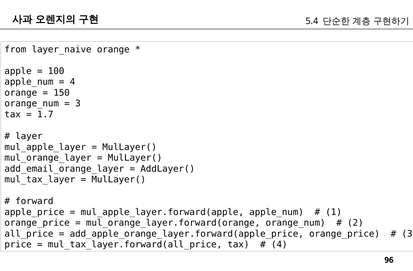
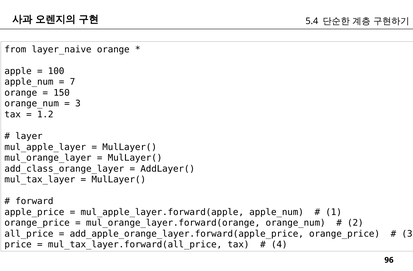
4 at (72, 82): 4 -> 7
1.7: 1.7 -> 1.2
add_email_orange_layer: add_email_orange_layer -> add_class_orange_layer
